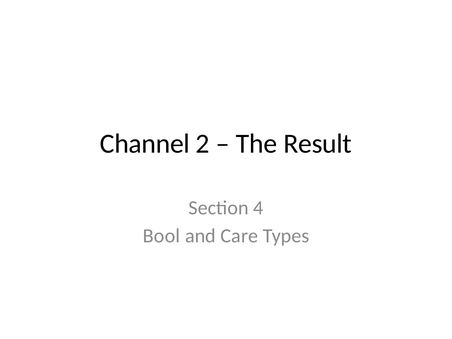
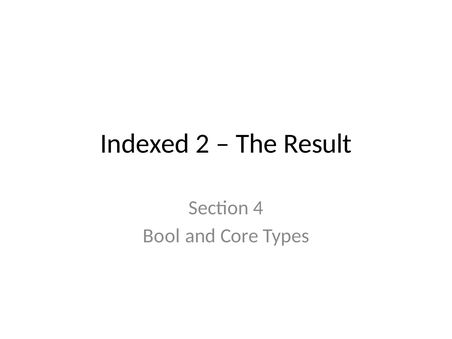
Channel: Channel -> Indexed
Care: Care -> Core
